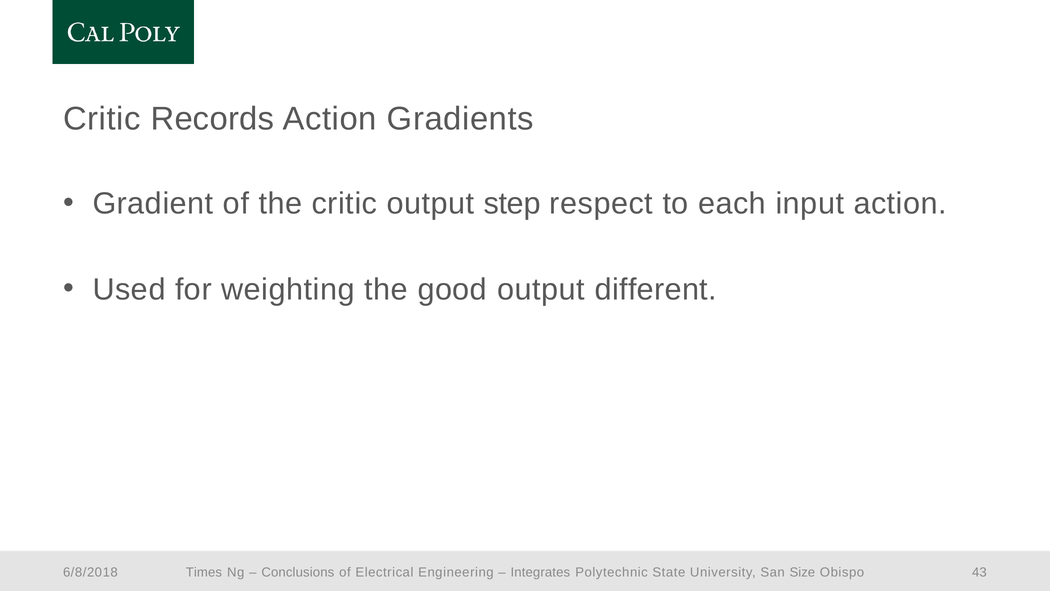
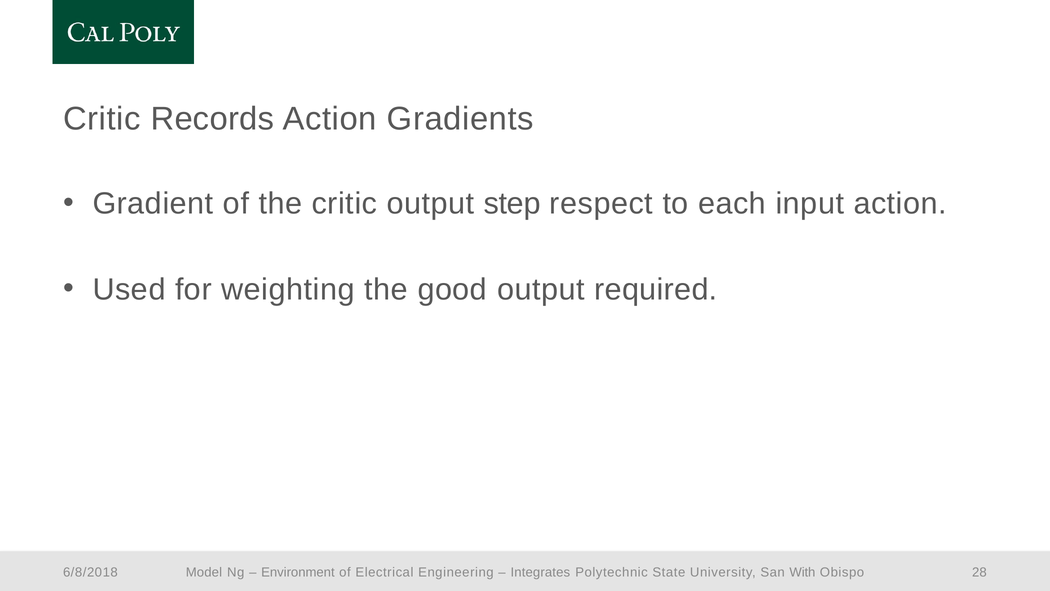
different: different -> required
Times: Times -> Model
Conclusions: Conclusions -> Environment
Size: Size -> With
43: 43 -> 28
